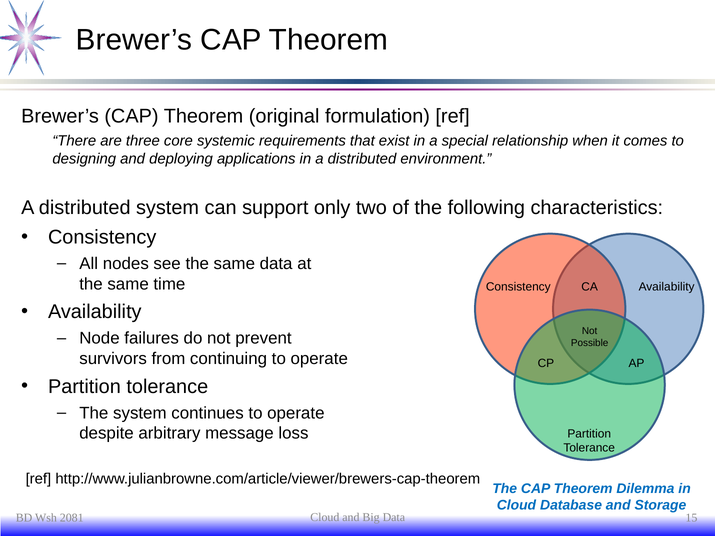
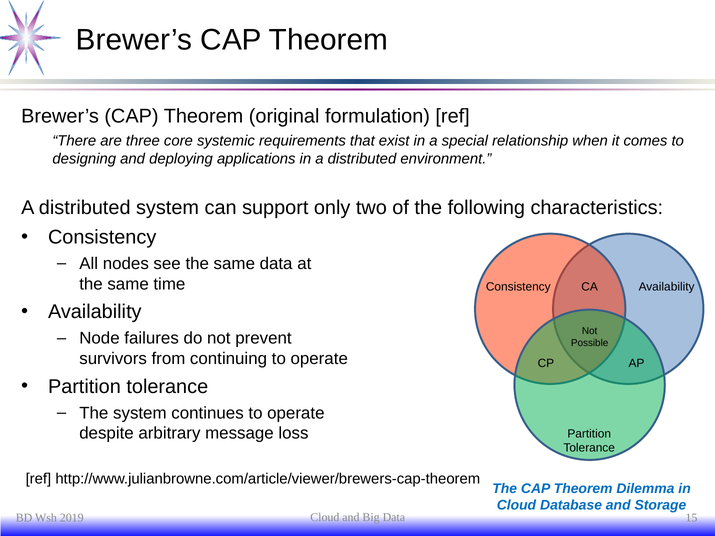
2081: 2081 -> 2019
